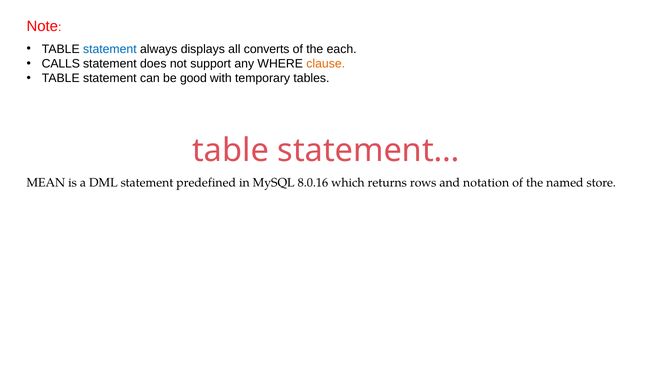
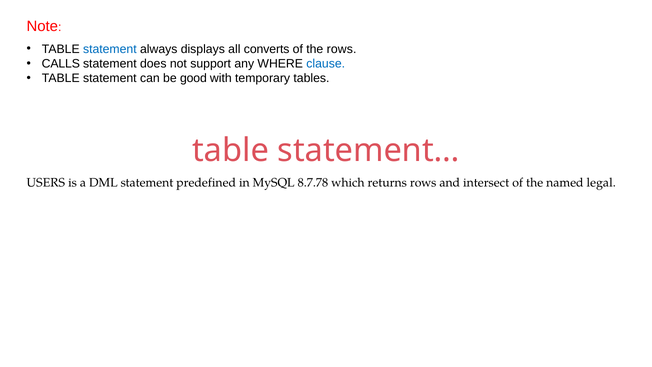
the each: each -> rows
clause colour: orange -> blue
MEAN: MEAN -> USERS
8.0.16: 8.0.16 -> 8.7.78
notation: notation -> intersect
store: store -> legal
